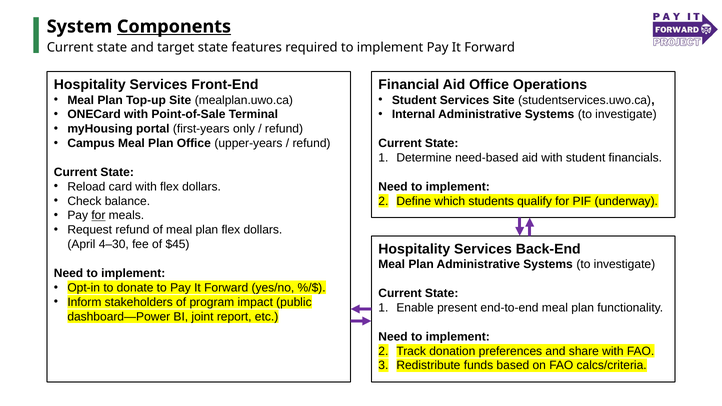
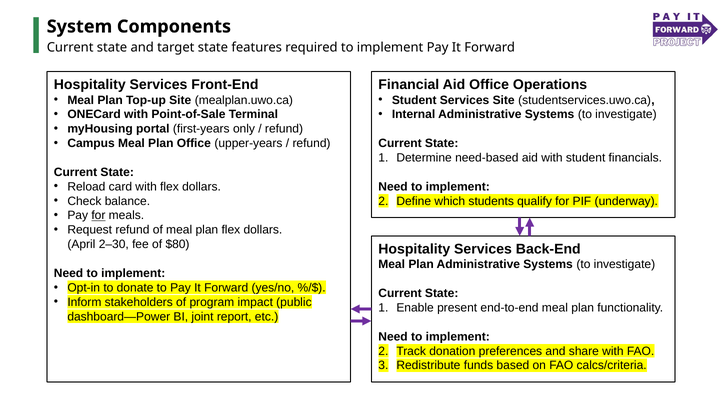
Components underline: present -> none
4–30: 4–30 -> 2–30
$45: $45 -> $80
